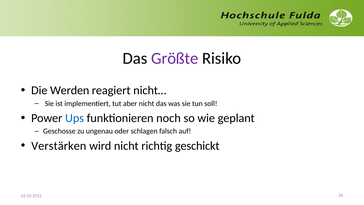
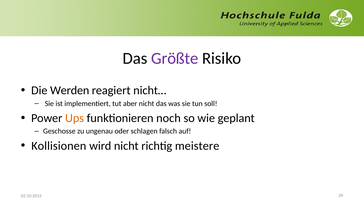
Ups colour: blue -> orange
Verstärken: Verstärken -> Kollisionen
geschickt: geschickt -> meistere
